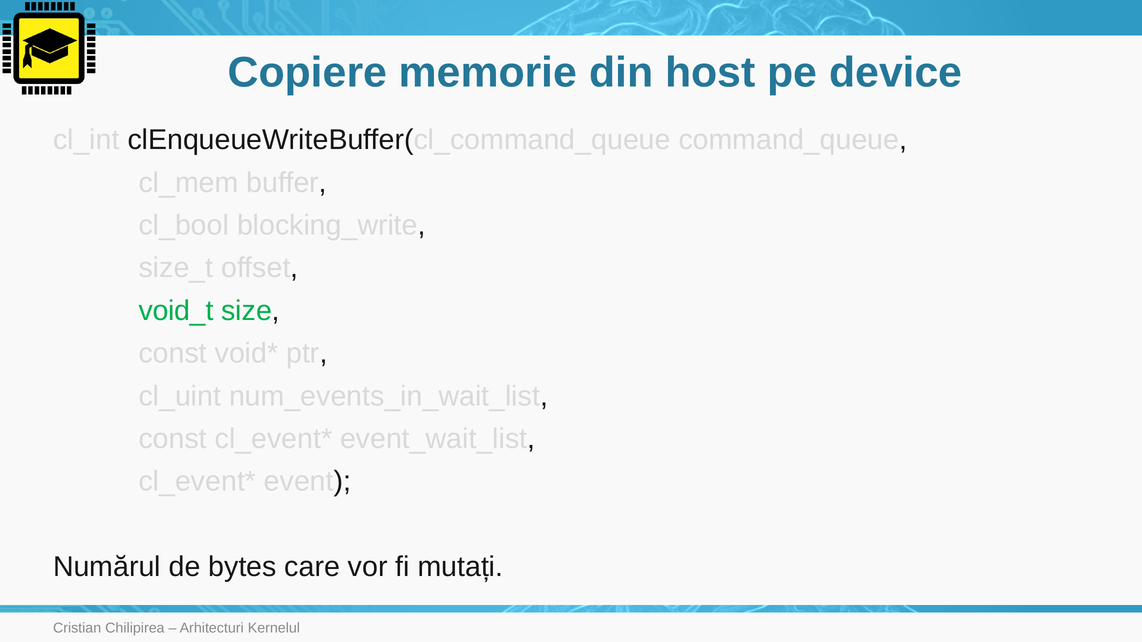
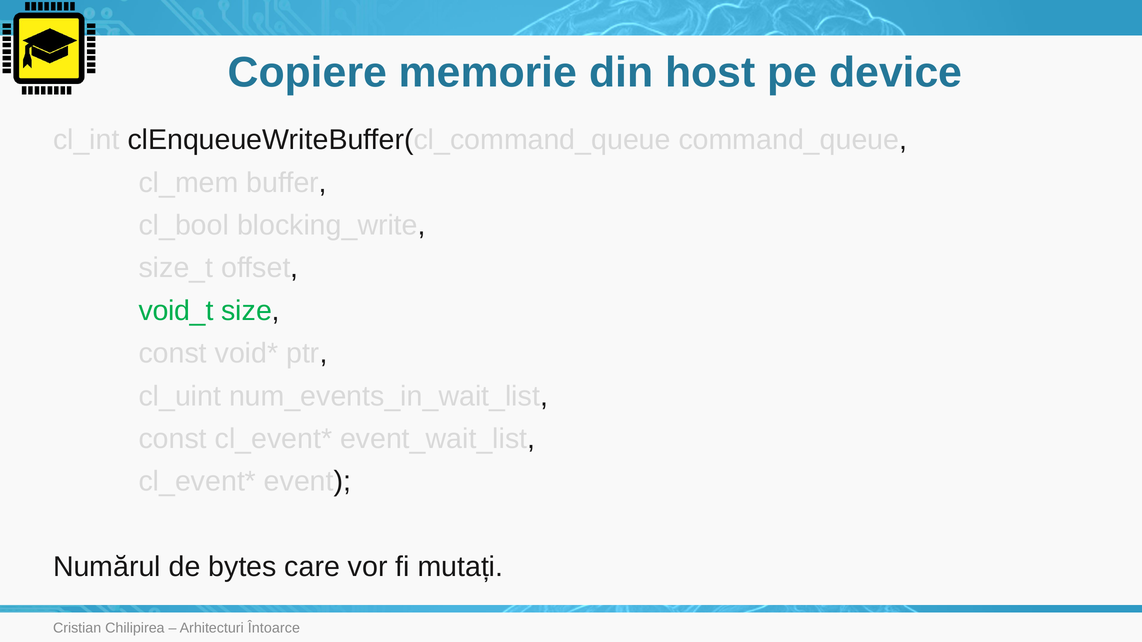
Kernelul: Kernelul -> Întoarce
